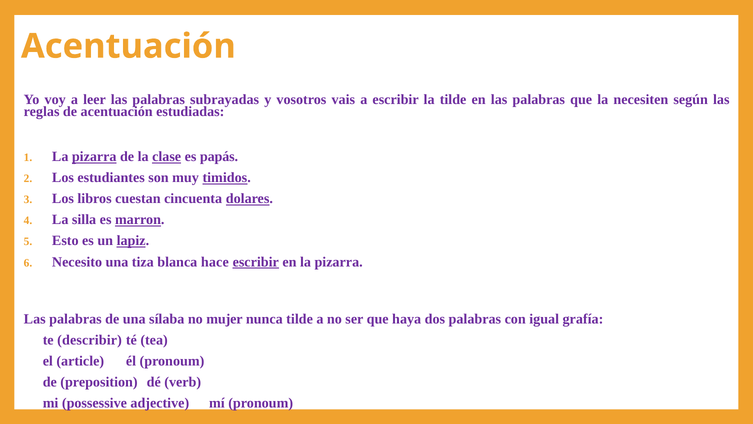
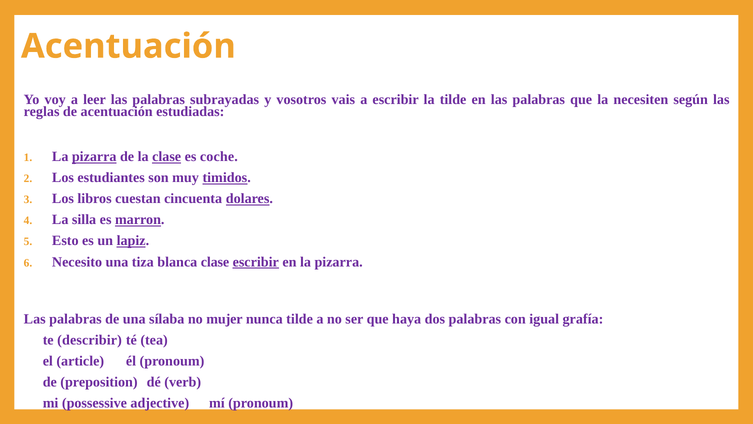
papás: papás -> coche
blanca hace: hace -> clase
